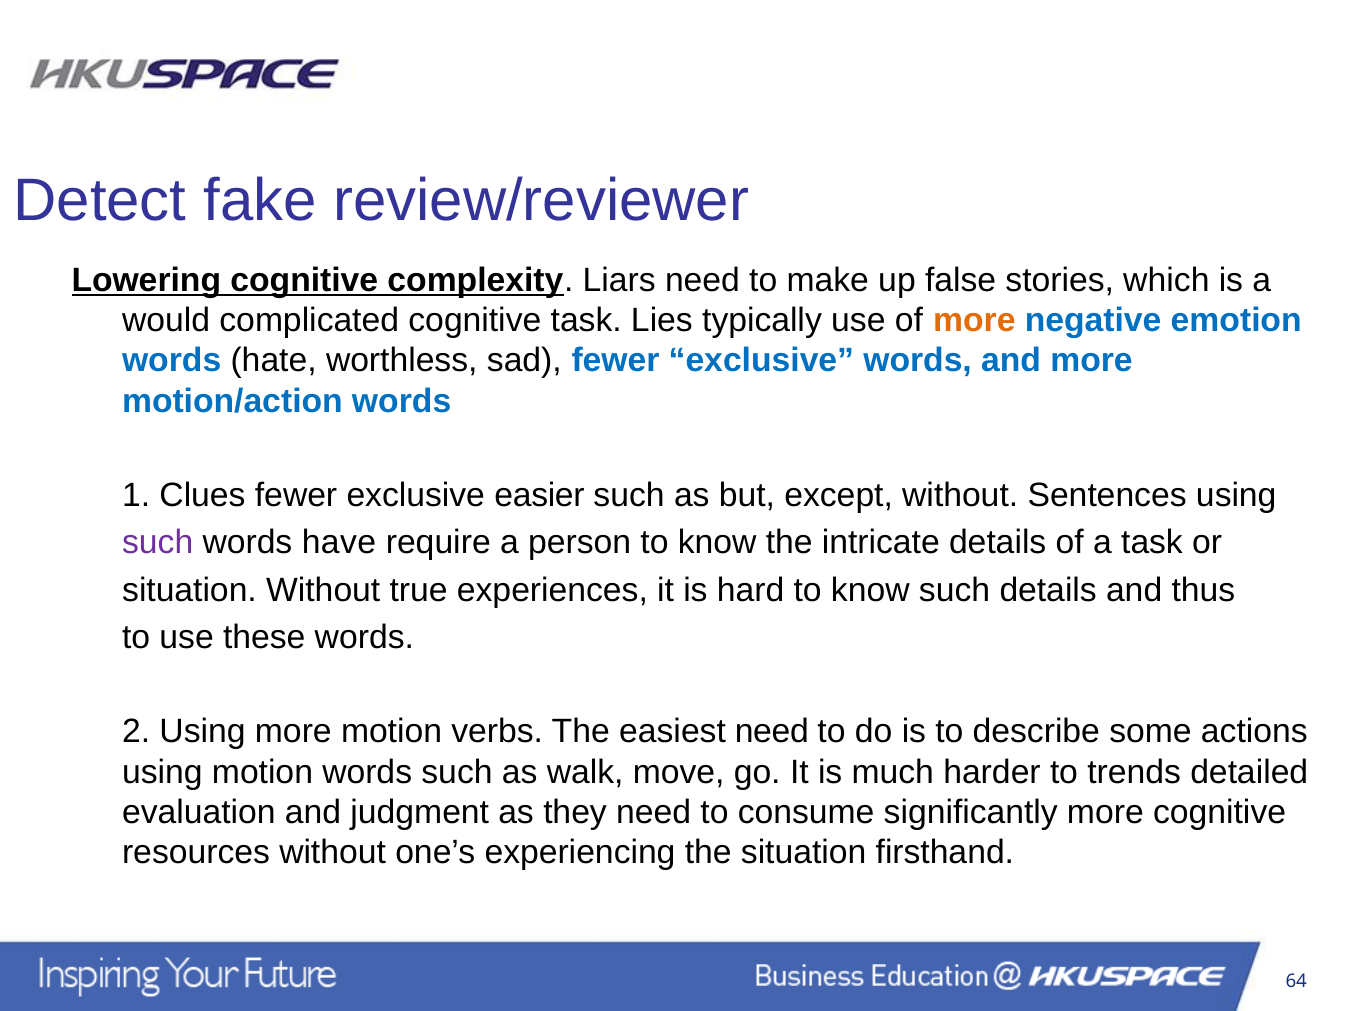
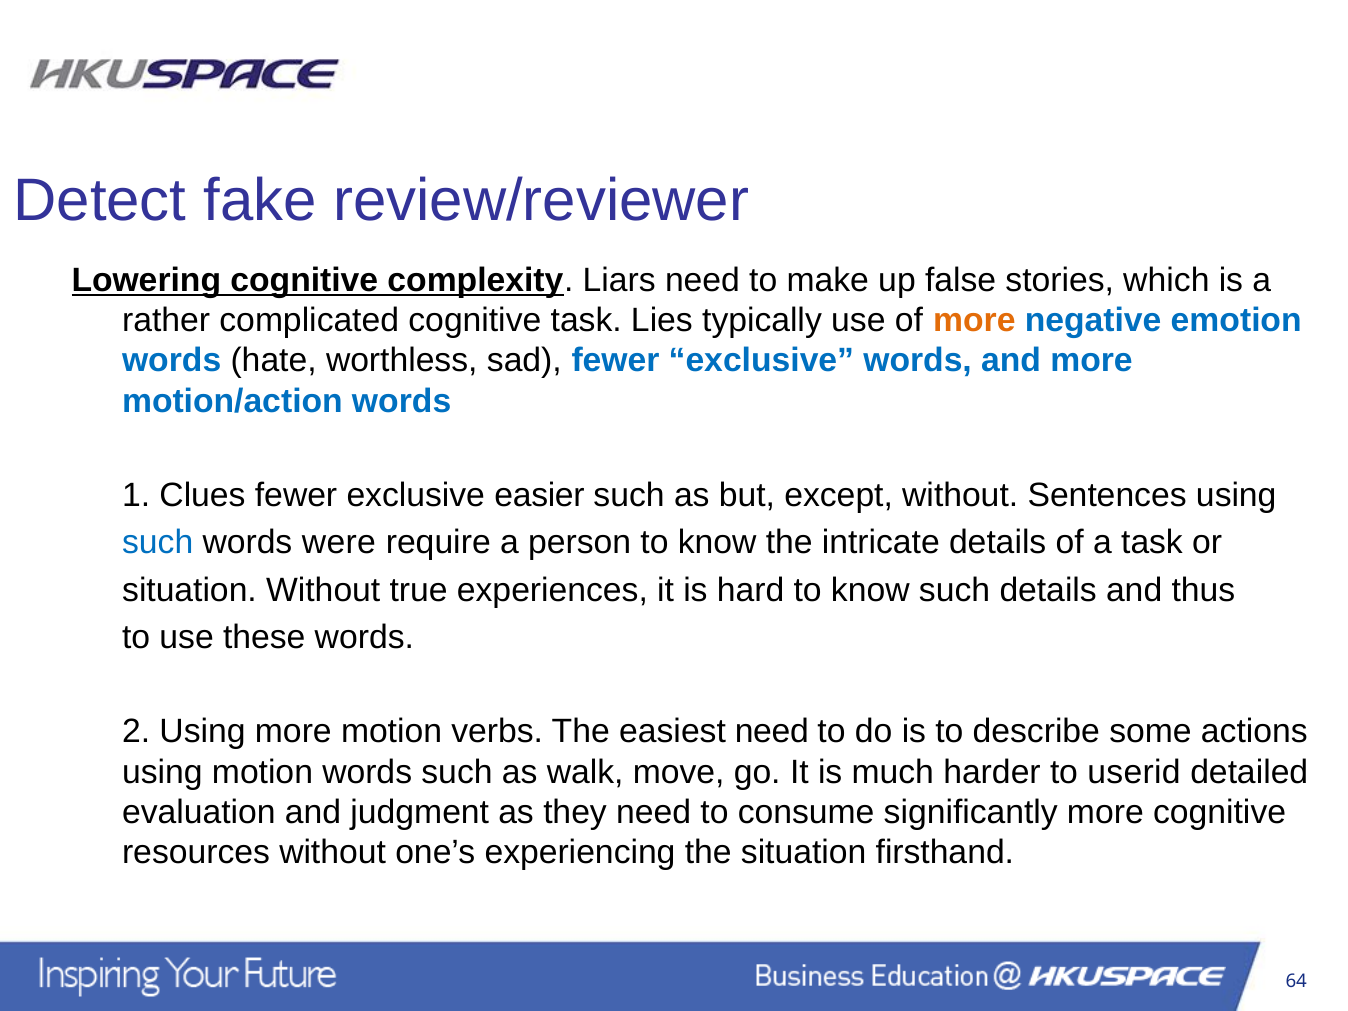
would: would -> rather
such at (158, 543) colour: purple -> blue
have: have -> were
trends: trends -> userid
